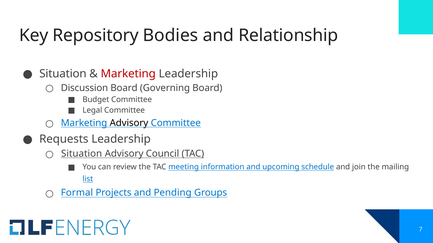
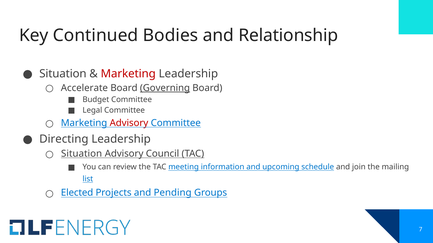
Repository: Repository -> Continued
Discussion: Discussion -> Accelerate
Governing underline: none -> present
Advisory at (129, 123) colour: black -> red
Requests: Requests -> Directing
Formal: Formal -> Elected
